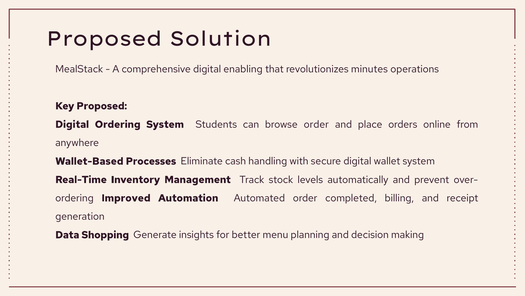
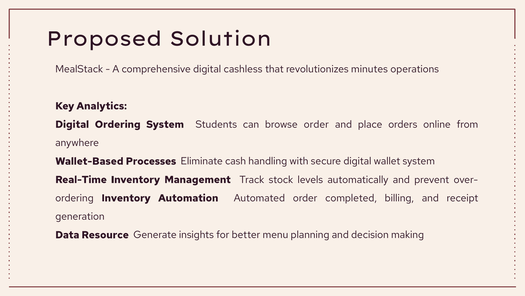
enabling: enabling -> cashless
Key Proposed: Proposed -> Analytics
ordering Improved: Improved -> Inventory
Shopping: Shopping -> Resource
